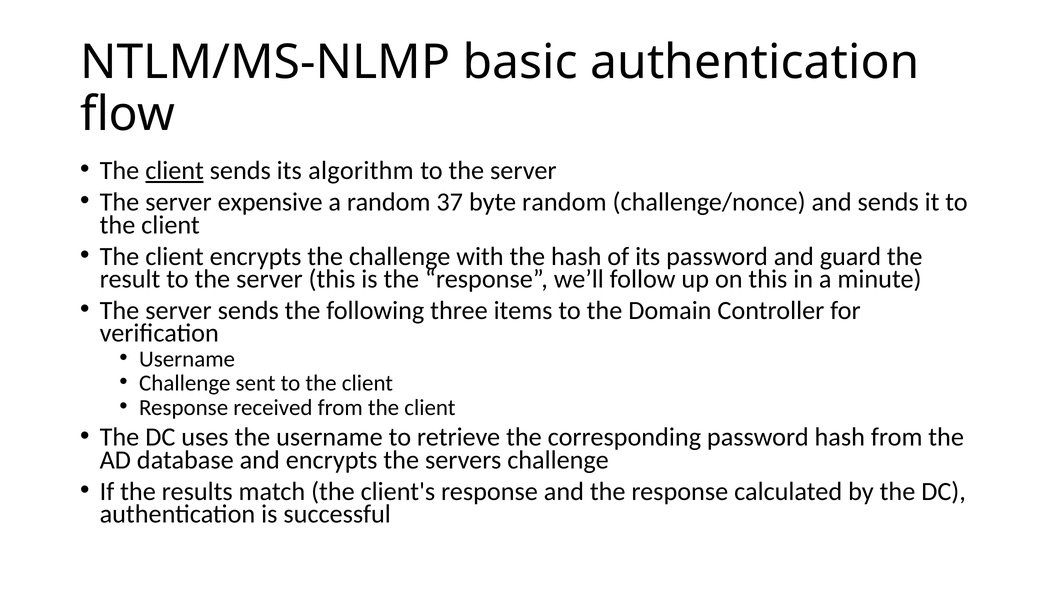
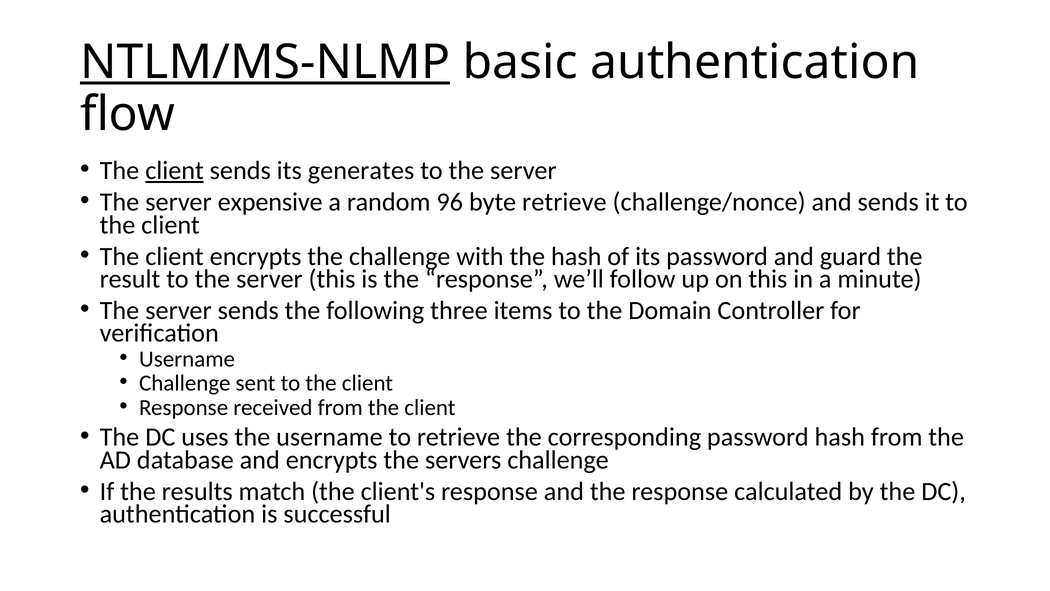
NTLM/MS-NLMP underline: none -> present
algorithm: algorithm -> generates
37: 37 -> 96
byte random: random -> retrieve
